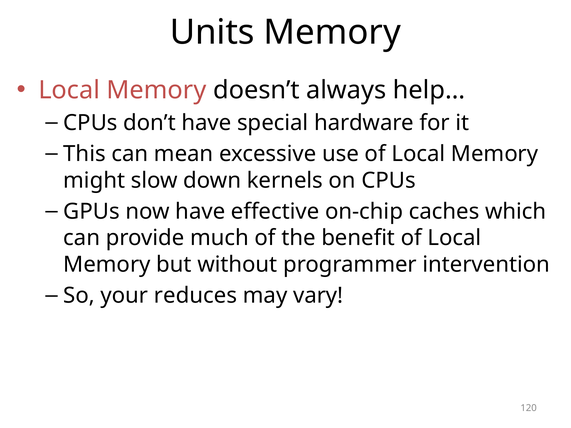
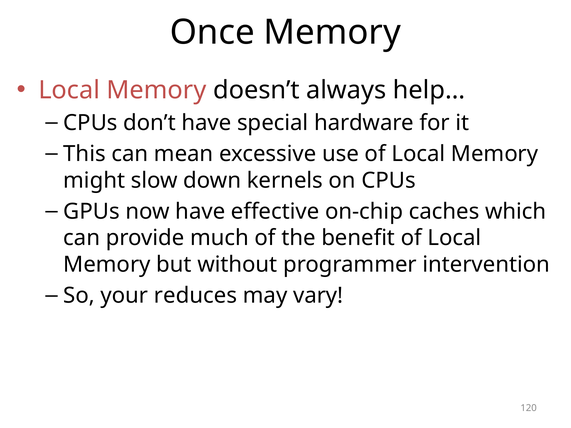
Units: Units -> Once
